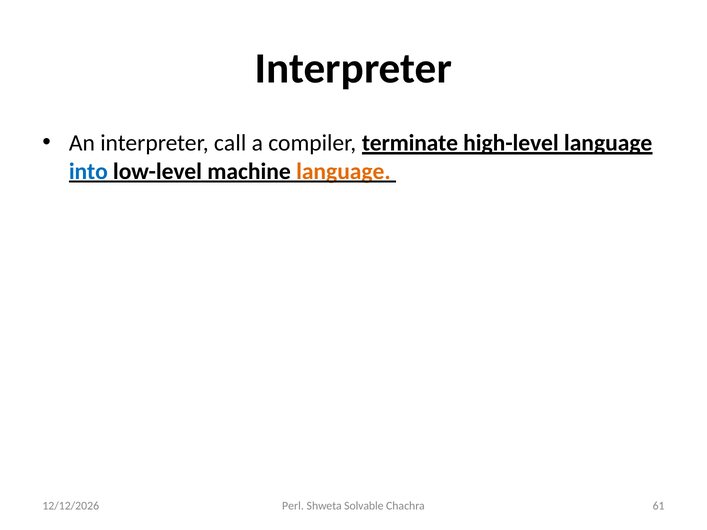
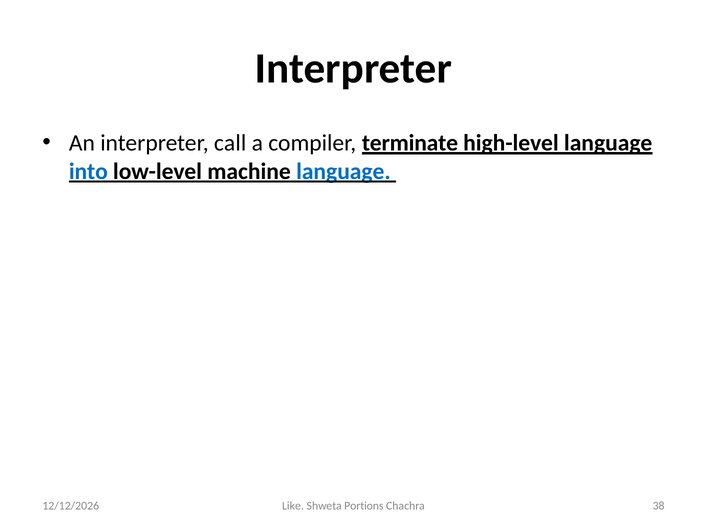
language at (343, 171) colour: orange -> blue
Perl: Perl -> Like
Solvable: Solvable -> Portions
61: 61 -> 38
